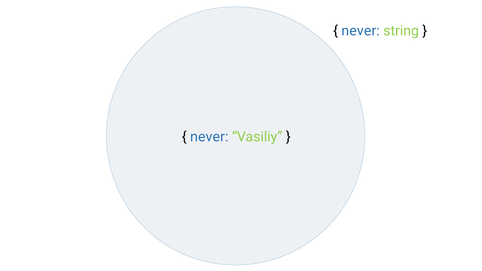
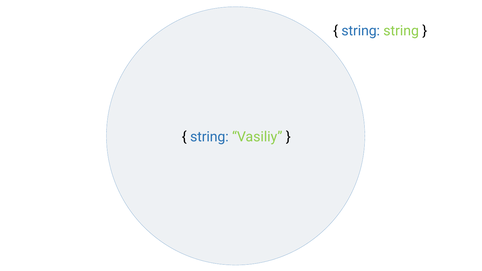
never at (361, 31): never -> string
never at (209, 137): never -> string
